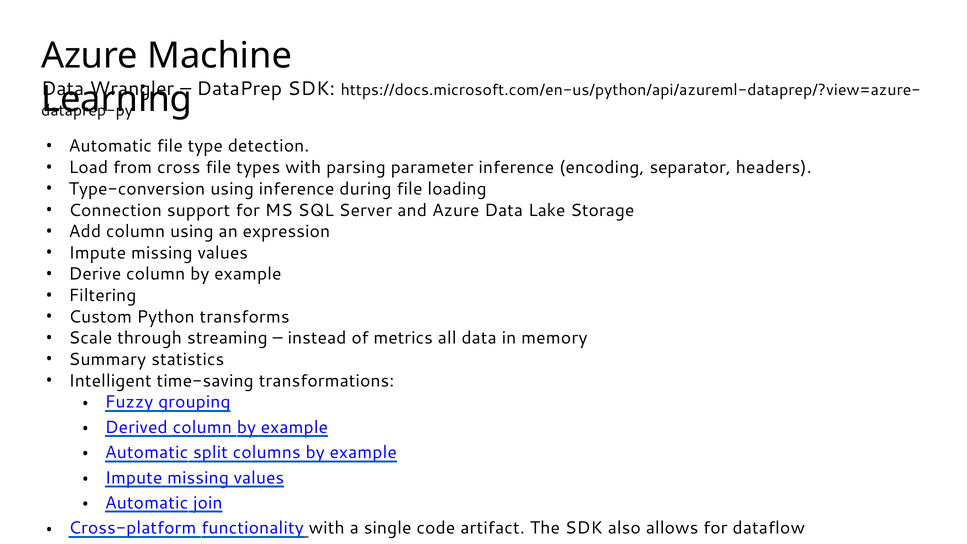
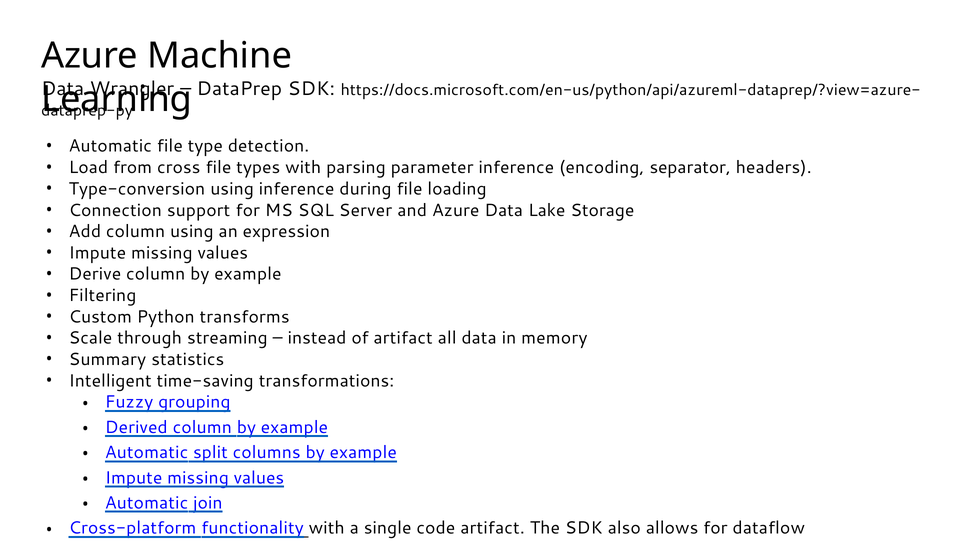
of metrics: metrics -> artifact
